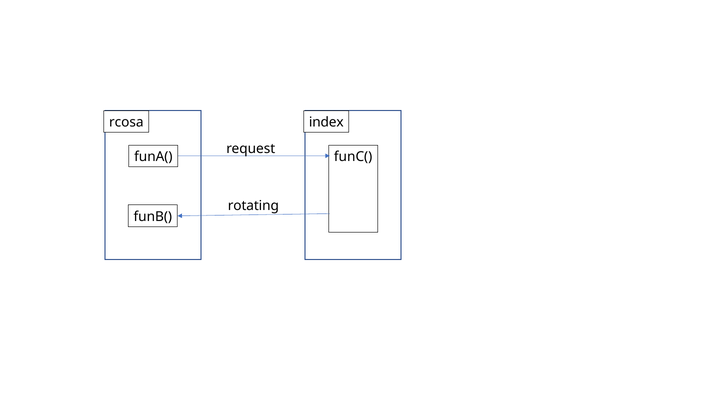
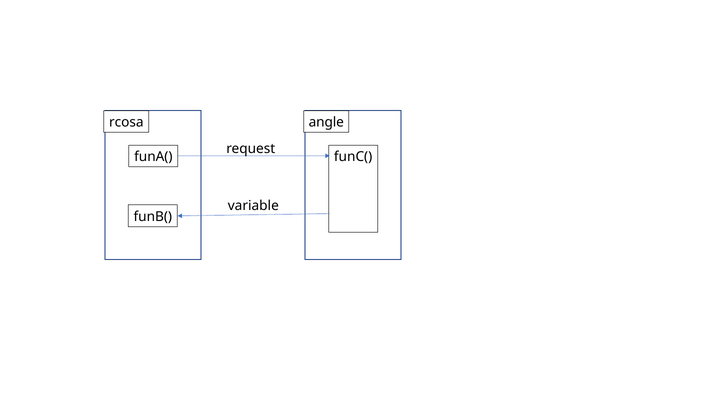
index: index -> angle
rotating: rotating -> variable
